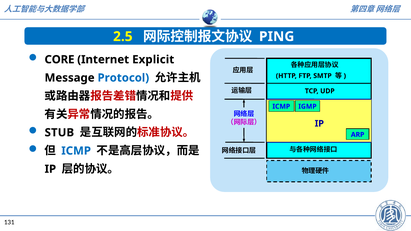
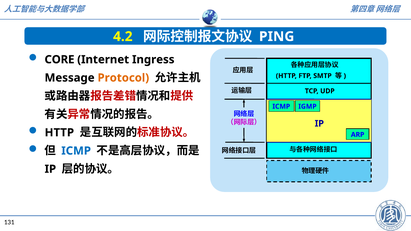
2.5: 2.5 -> 4.2
Explicit: Explicit -> Ingress
Protocol colour: blue -> orange
STUB at (59, 133): STUB -> HTTP
